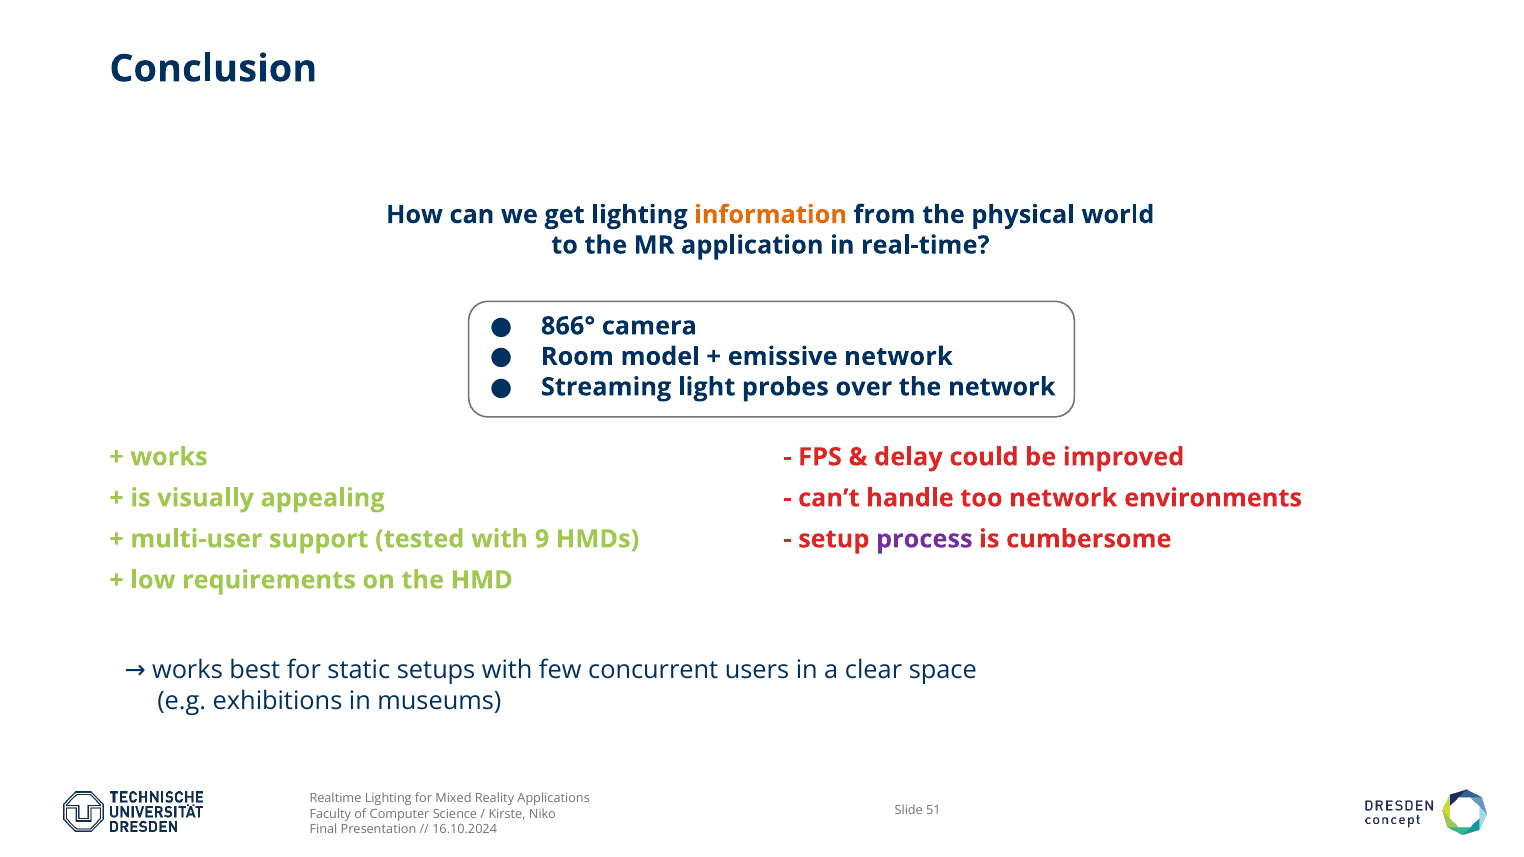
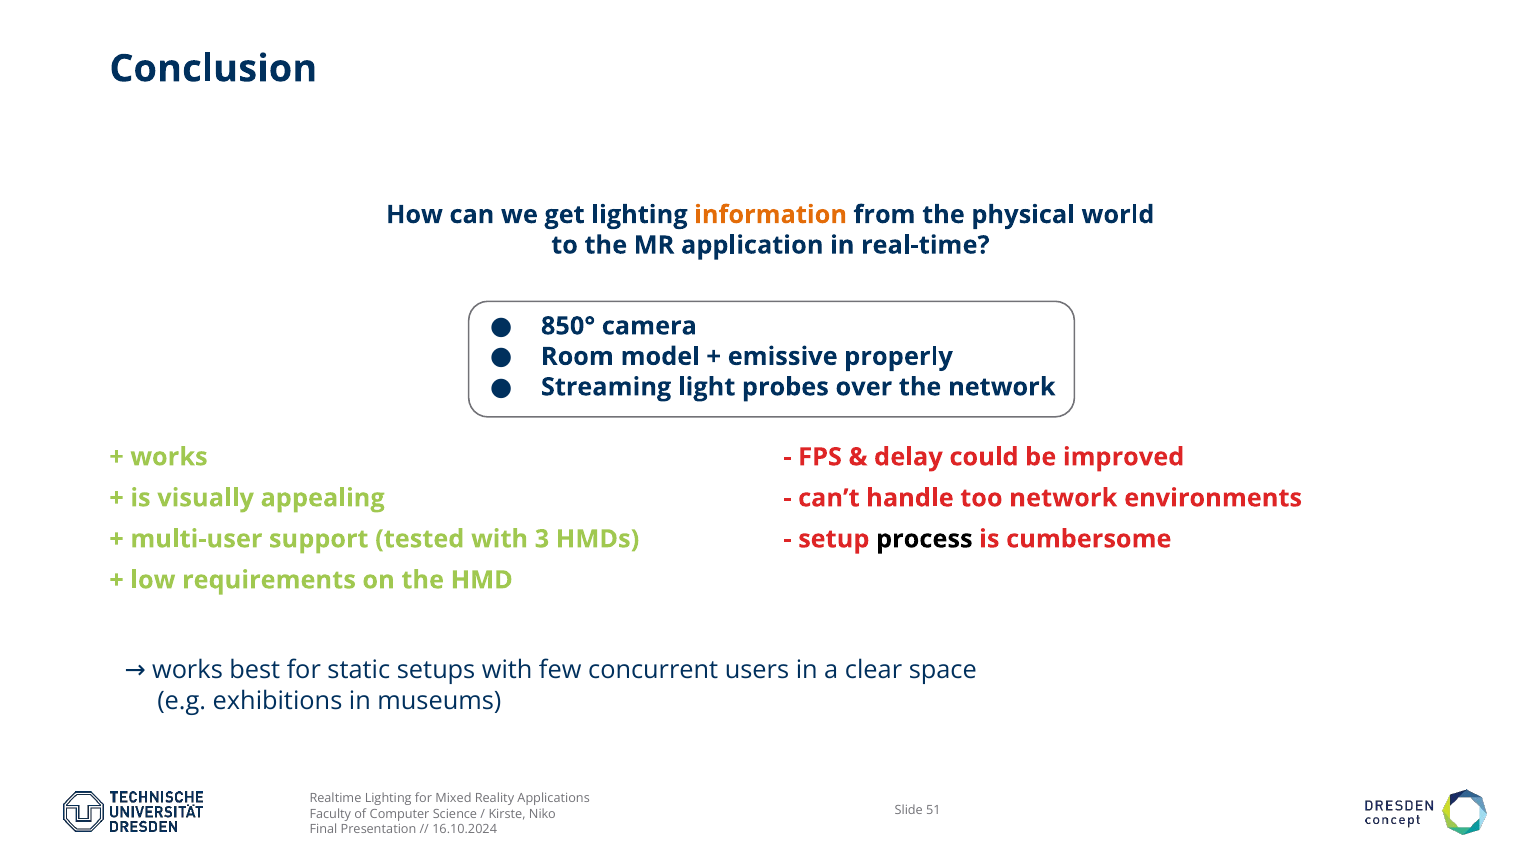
866°: 866° -> 850°
emissive network: network -> properly
9: 9 -> 3
process colour: purple -> black
